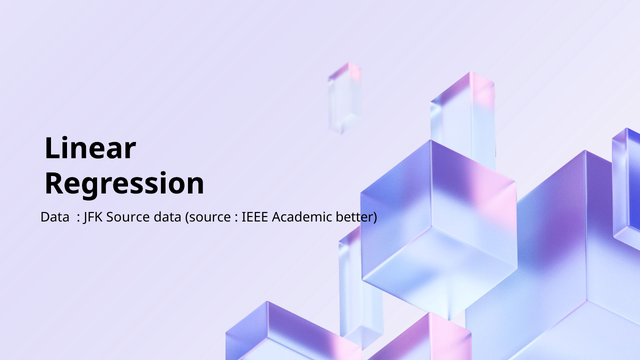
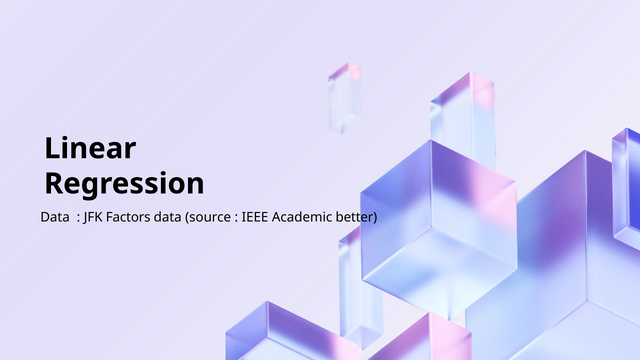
JFK Source: Source -> Factors
